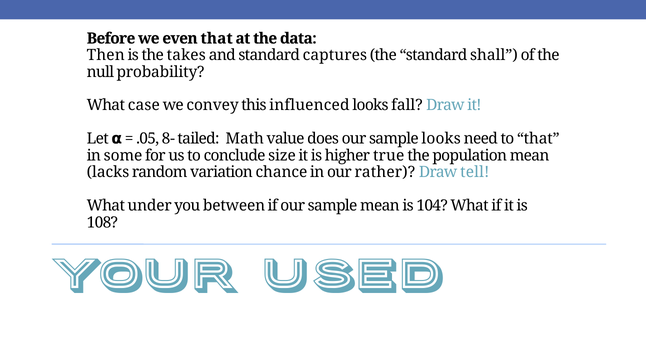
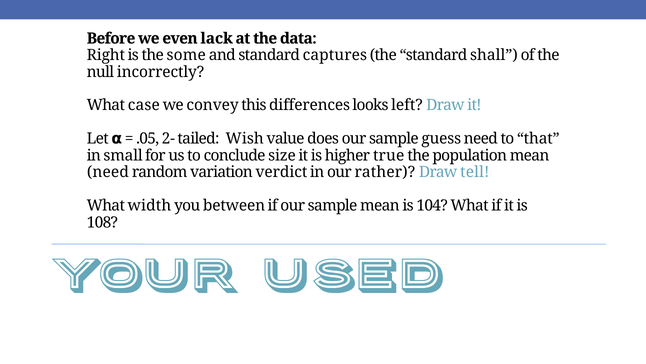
even that: that -> lack
Then: Then -> Right
takes: takes -> some
probability: probability -> incorrectly
influenced: influenced -> differences
fall: fall -> left
8-: 8- -> 2-
Math: Math -> Wish
sample looks: looks -> guess
some: some -> small
lacks at (108, 172): lacks -> need
chance: chance -> verdict
under: under -> width
